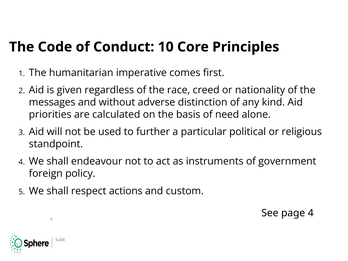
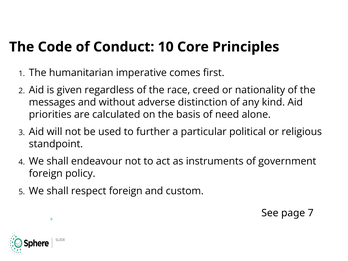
respect actions: actions -> foreign
page 4: 4 -> 7
